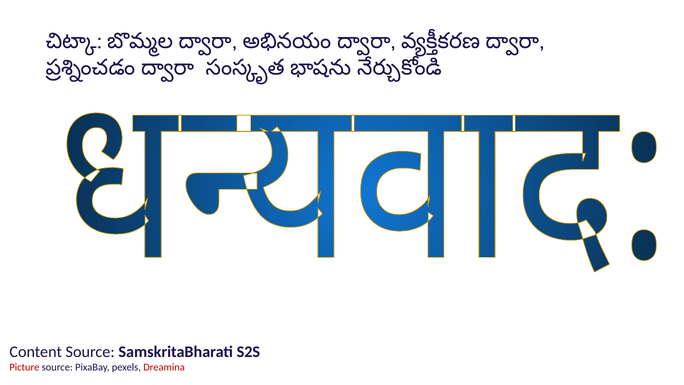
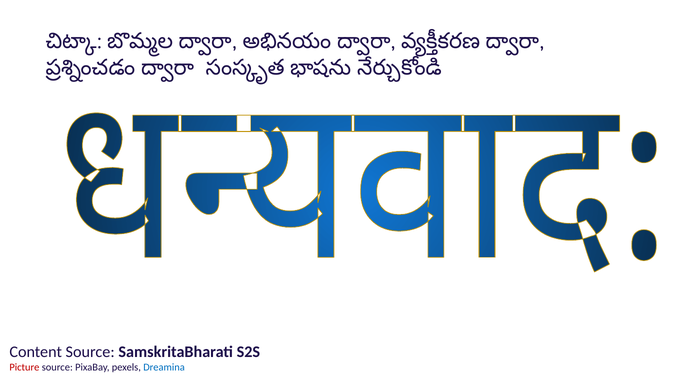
Dreamina colour: red -> blue
